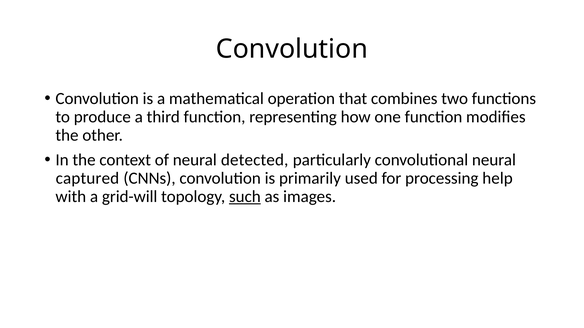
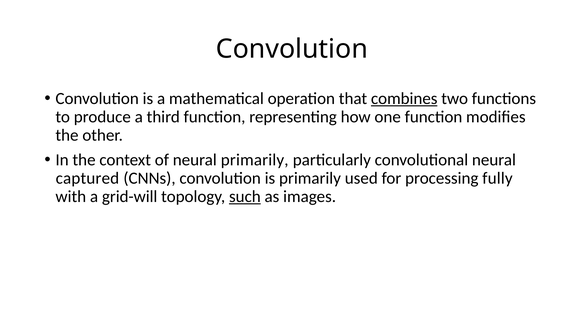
combines underline: none -> present
neural detected: detected -> primarily
help: help -> fully
